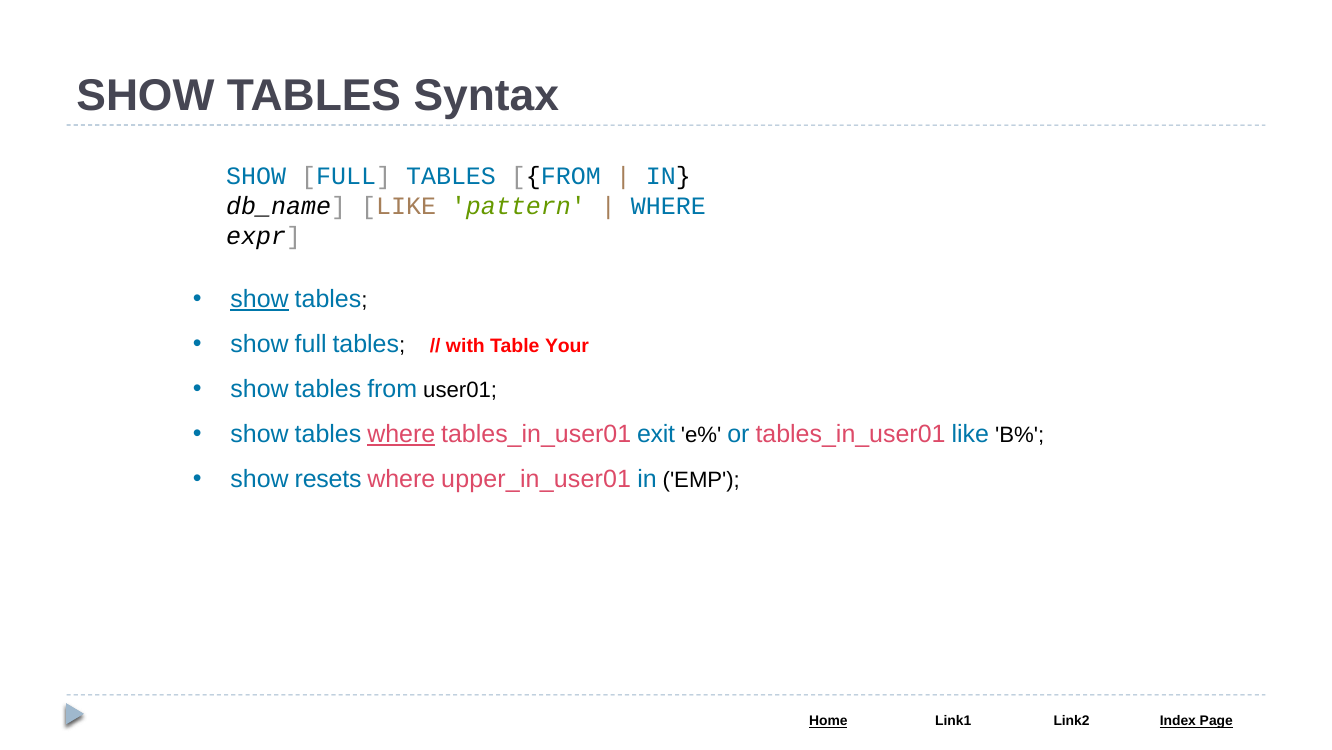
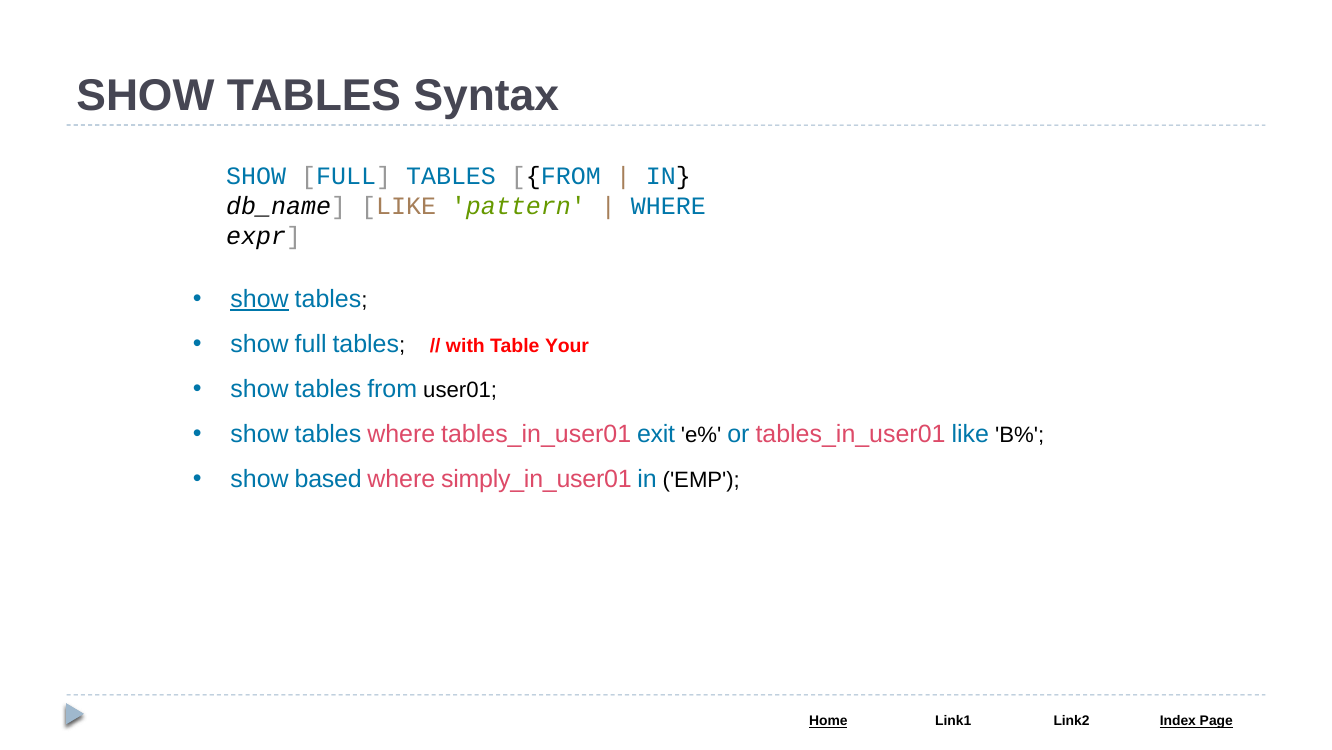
where at (401, 434) underline: present -> none
resets: resets -> based
upper_in_user01: upper_in_user01 -> simply_in_user01
